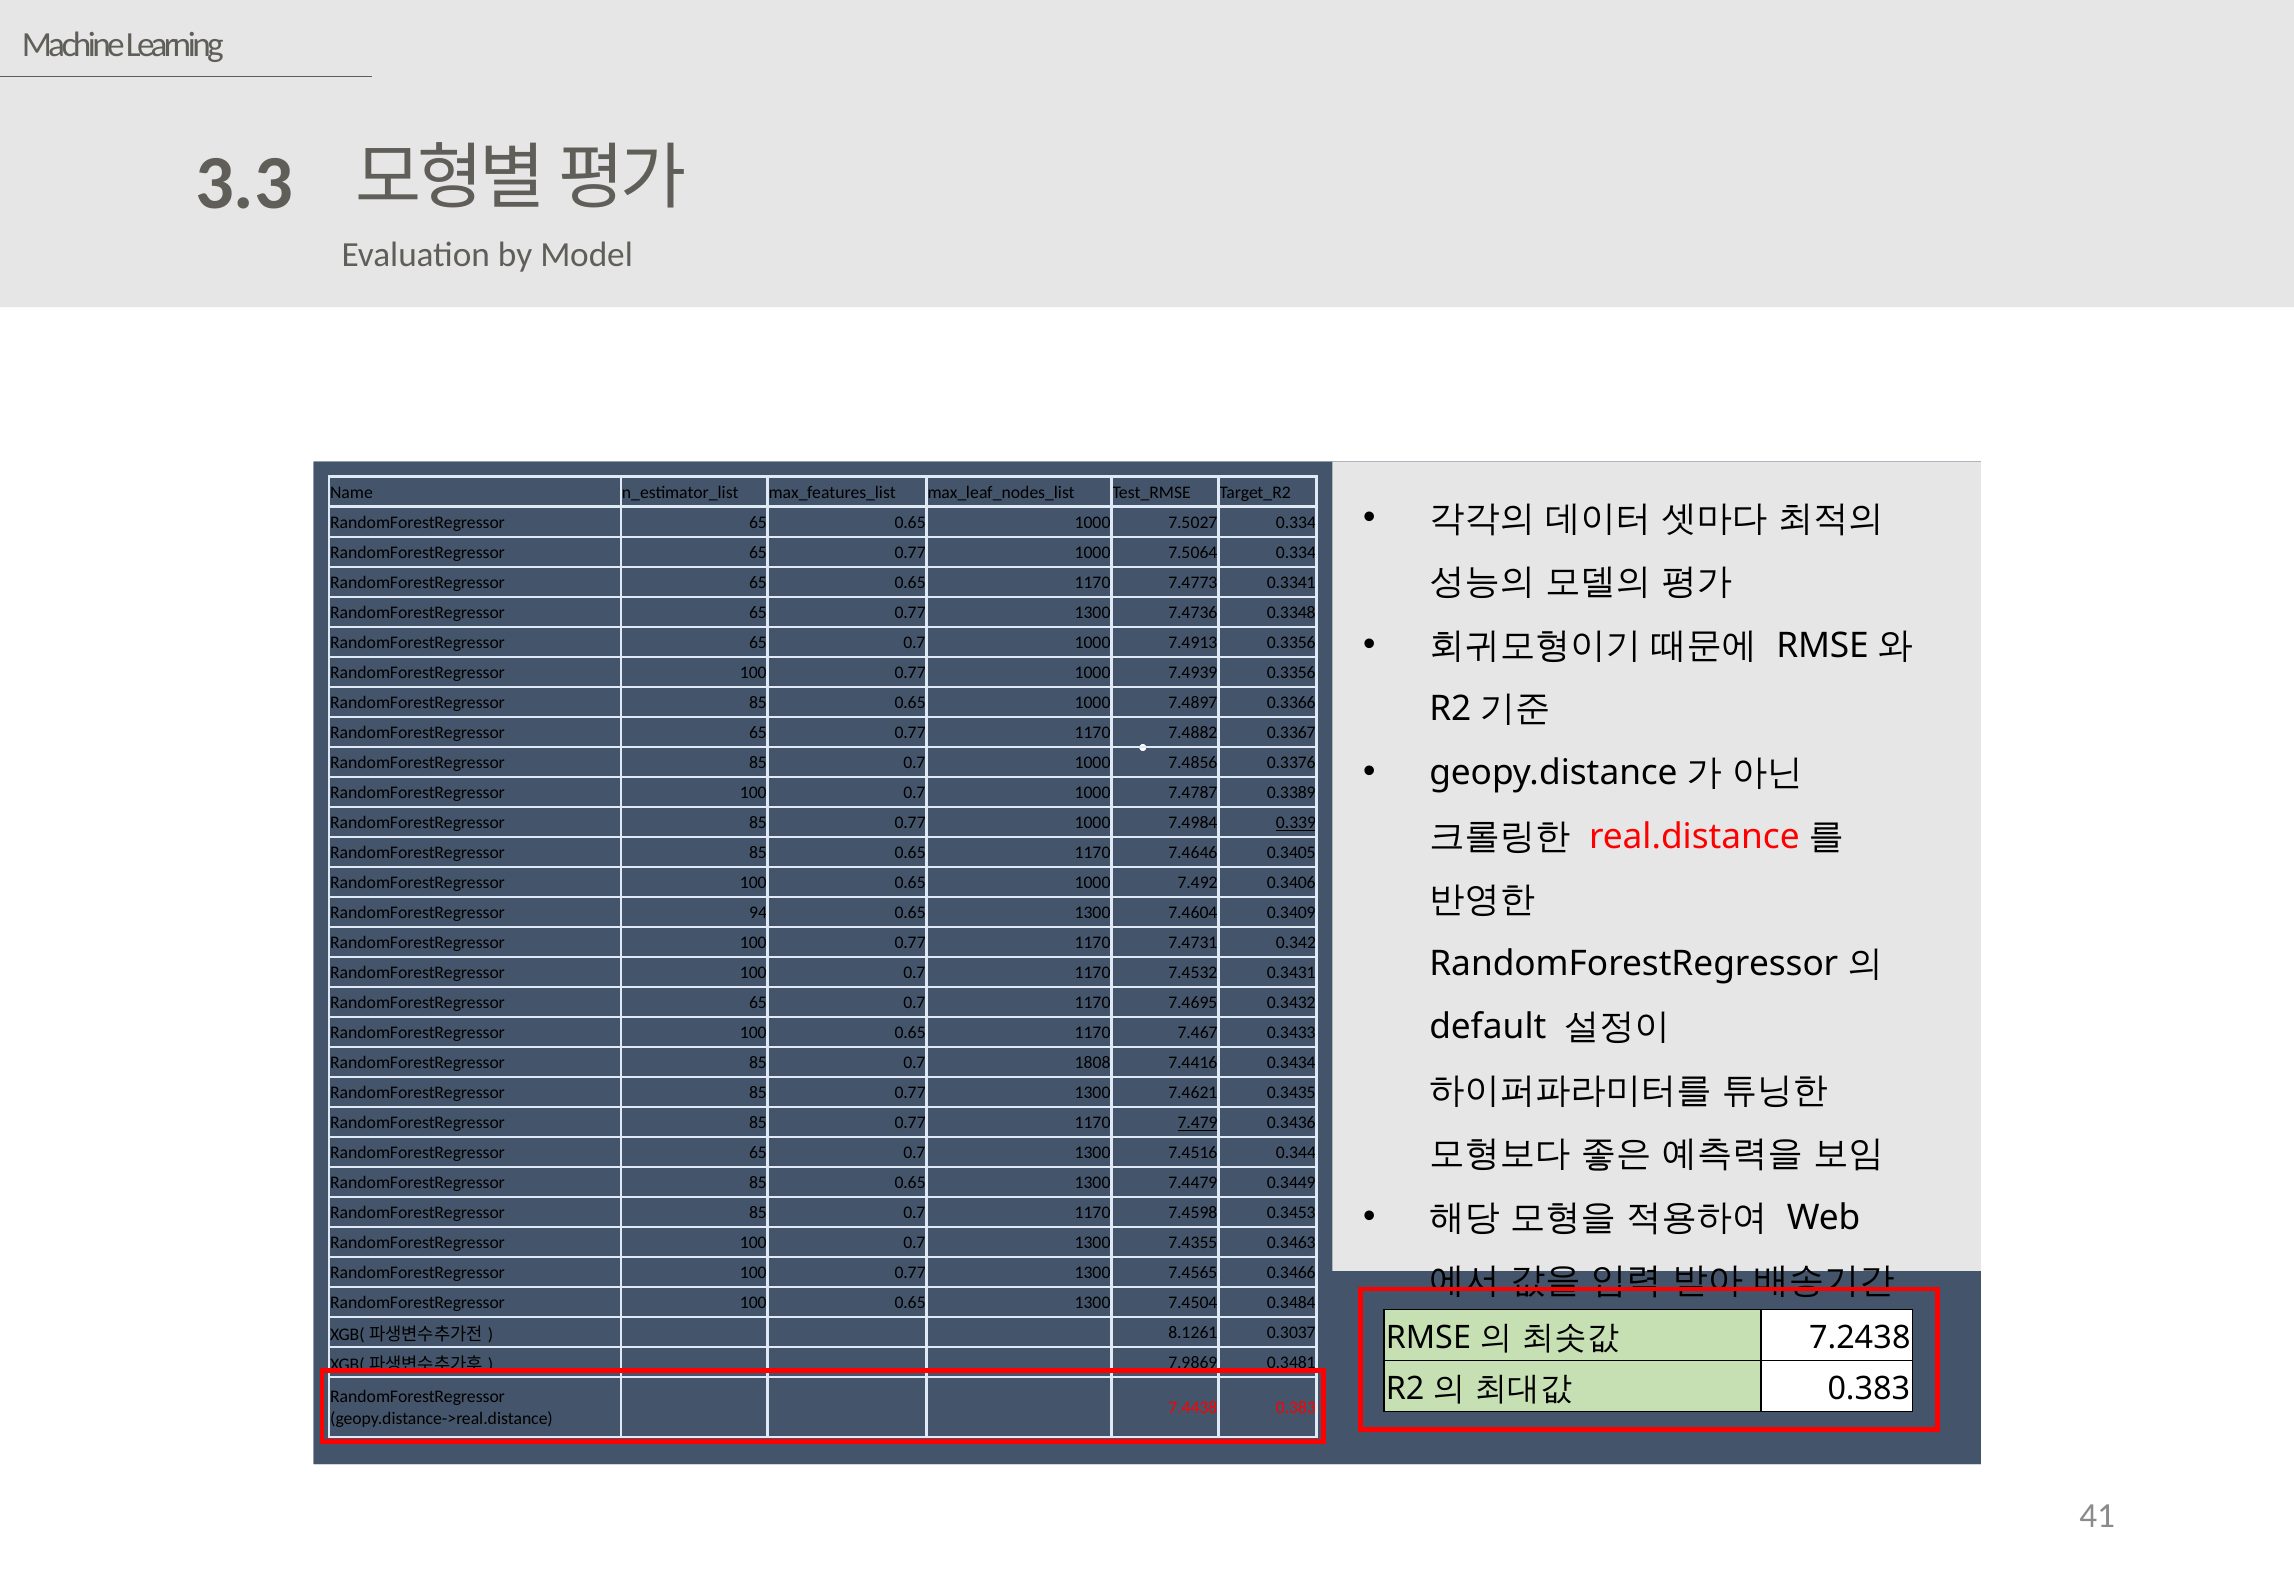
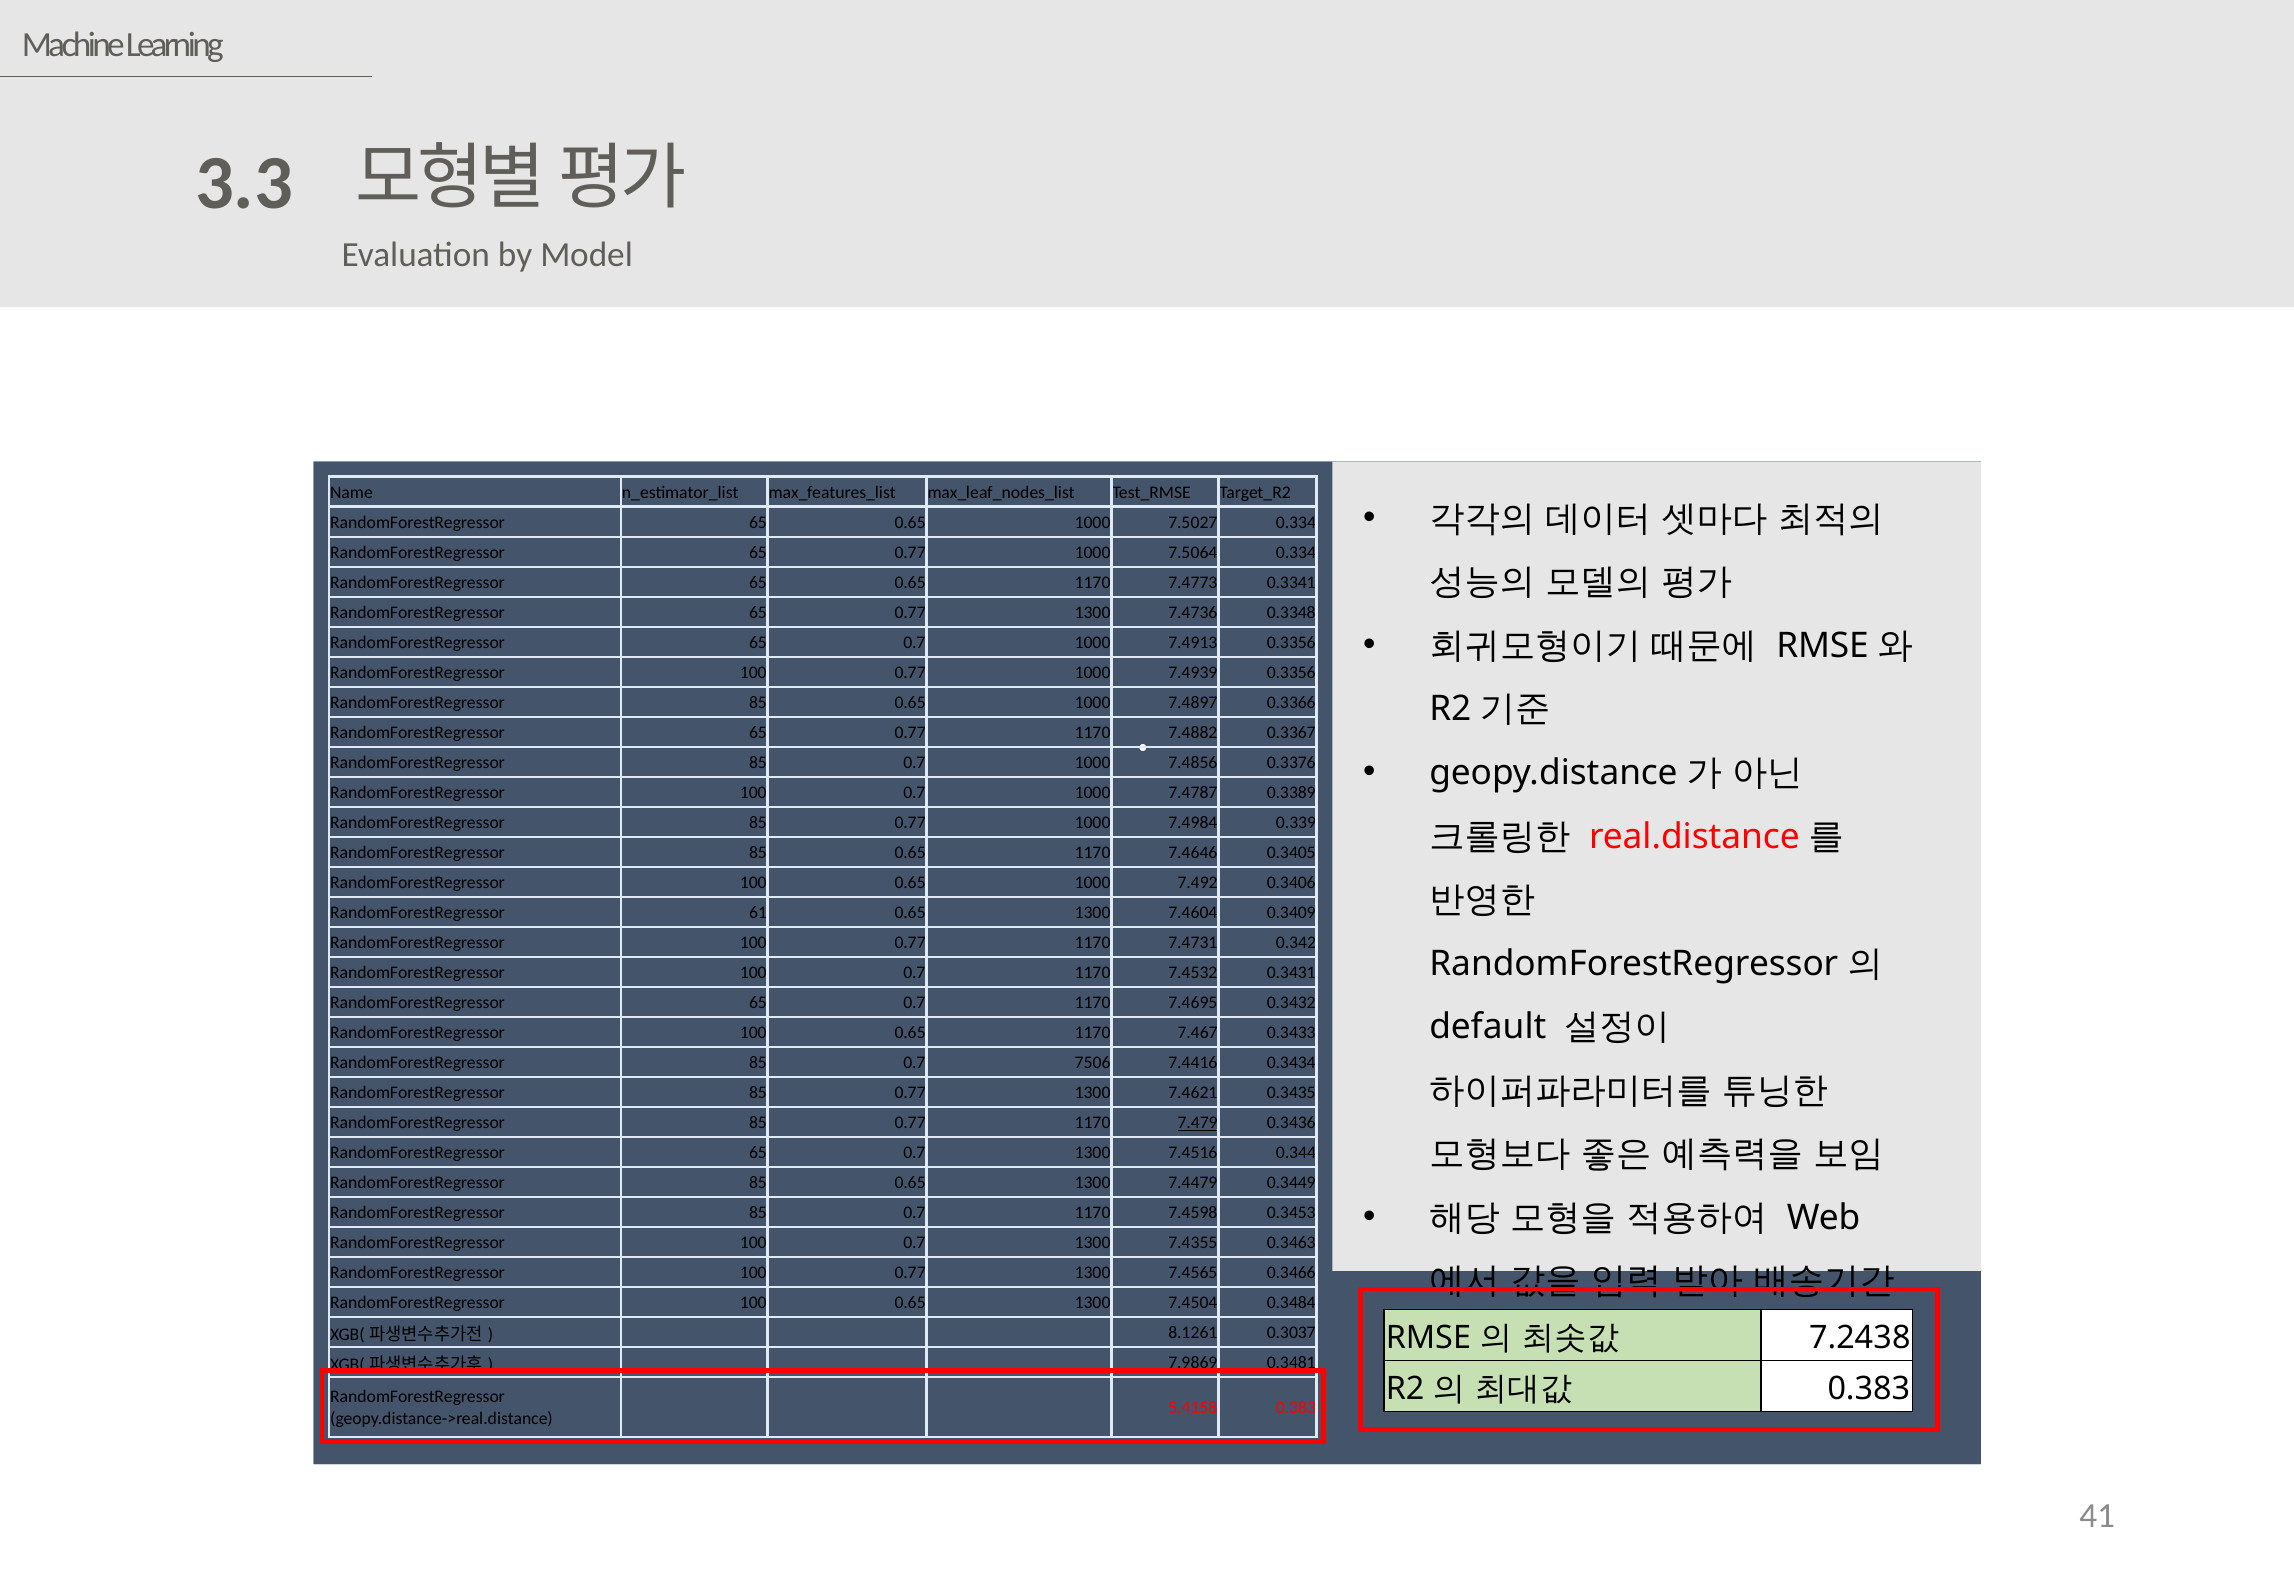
0.339 underline: present -> none
94: 94 -> 61
1808: 1808 -> 7506
7.4438: 7.4438 -> 5.4158
